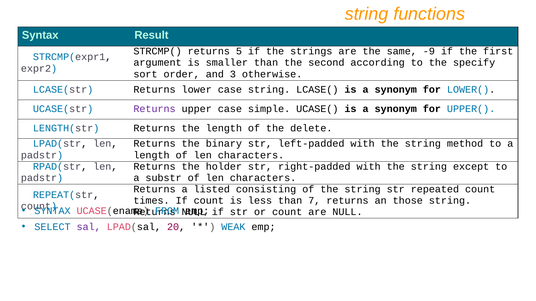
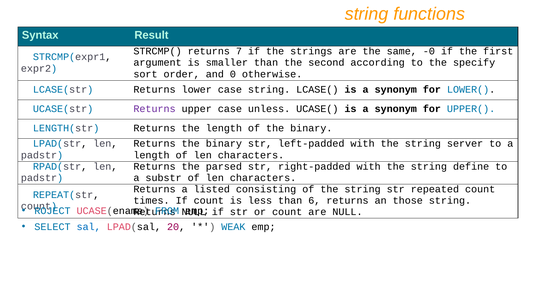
5: 5 -> 7
-9: -9 -> -0
3: 3 -> 0
simple: simple -> unless
of the delete: delete -> binary
method: method -> server
holder: holder -> parsed
except: except -> define
7: 7 -> 6
SYNTAX at (52, 211): SYNTAX -> ROJECT
sal colour: purple -> blue
